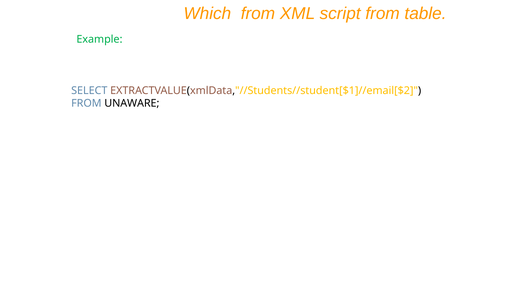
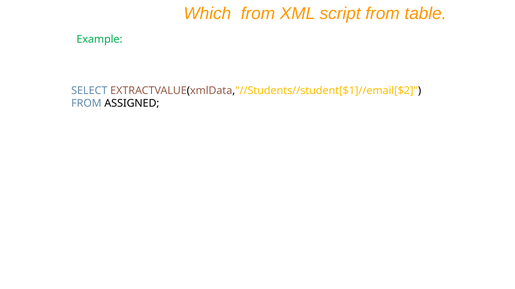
UNAWARE: UNAWARE -> ASSIGNED
